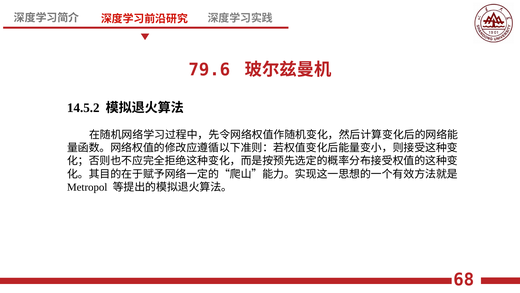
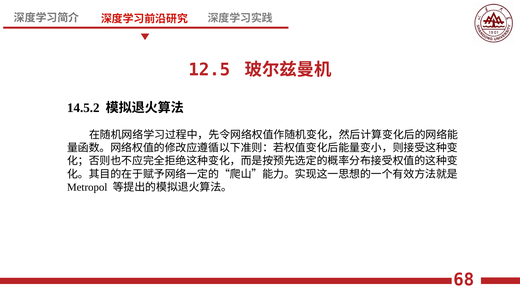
79.6: 79.6 -> 12.5
